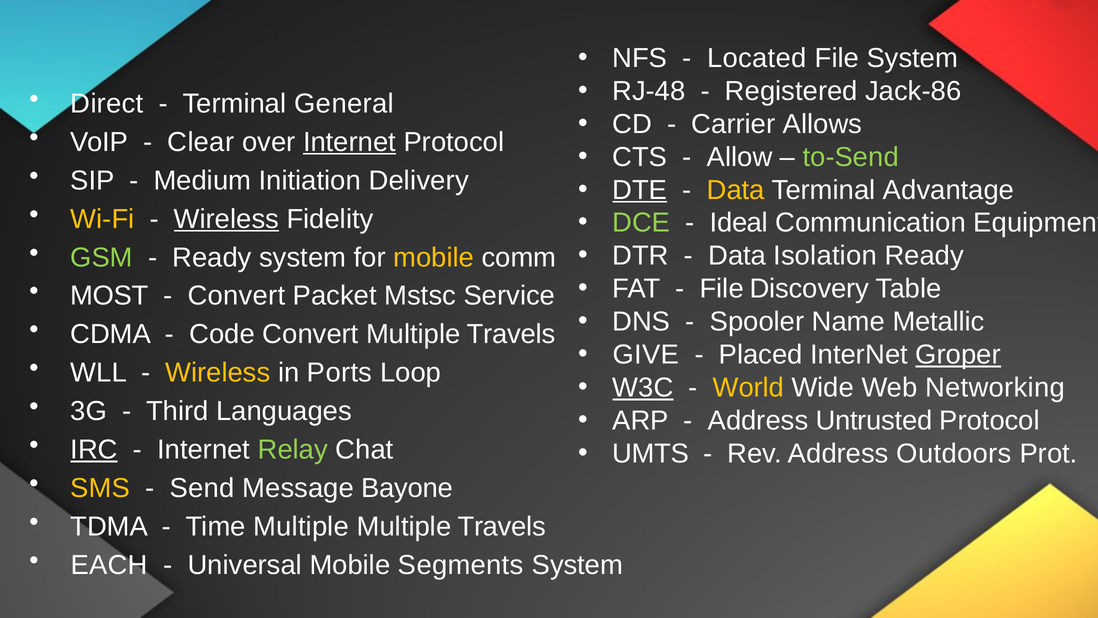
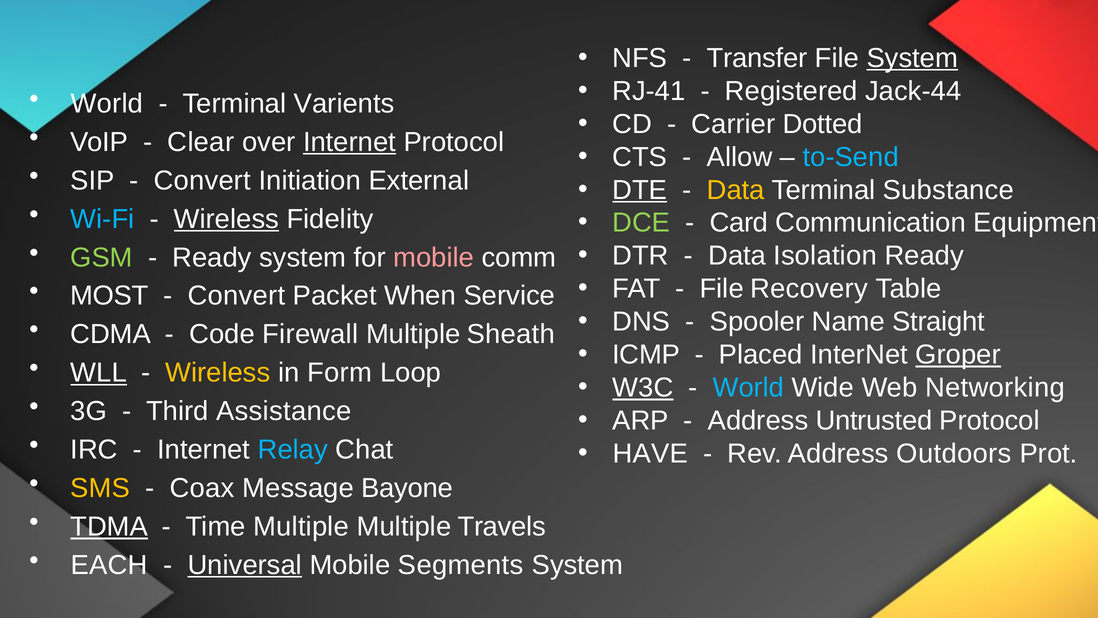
Located: Located -> Transfer
System at (912, 58) underline: none -> present
RJ-48: RJ-48 -> RJ-41
Jack-86: Jack-86 -> Jack-44
Direct at (107, 104): Direct -> World
General: General -> Varients
Allows: Allows -> Dotted
to-Send colour: light green -> light blue
Medium at (202, 180): Medium -> Convert
Delivery: Delivery -> External
Advantage: Advantage -> Substance
Wi-Fi colour: yellow -> light blue
Ideal: Ideal -> Card
mobile at (434, 257) colour: yellow -> pink
Discovery: Discovery -> Recovery
Mstsc: Mstsc -> When
Metallic: Metallic -> Straight
Code Convert: Convert -> Firewall
Travels at (511, 334): Travels -> Sheath
GIVE: GIVE -> ICMP
WLL underline: none -> present
Ports: Ports -> Form
World at (748, 387) colour: yellow -> light blue
Languages: Languages -> Assistance
IRC underline: present -> none
Relay colour: light green -> light blue
UMTS: UMTS -> HAVE
Send: Send -> Coax
TDMA underline: none -> present
Universal underline: none -> present
